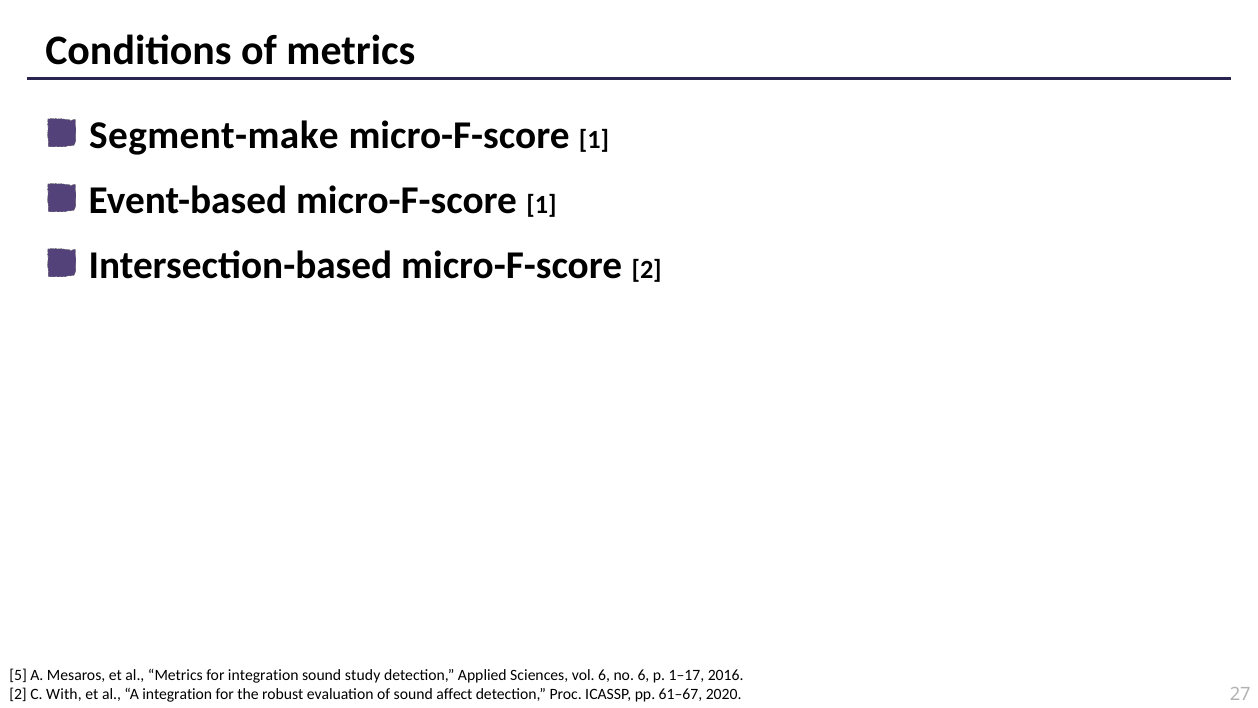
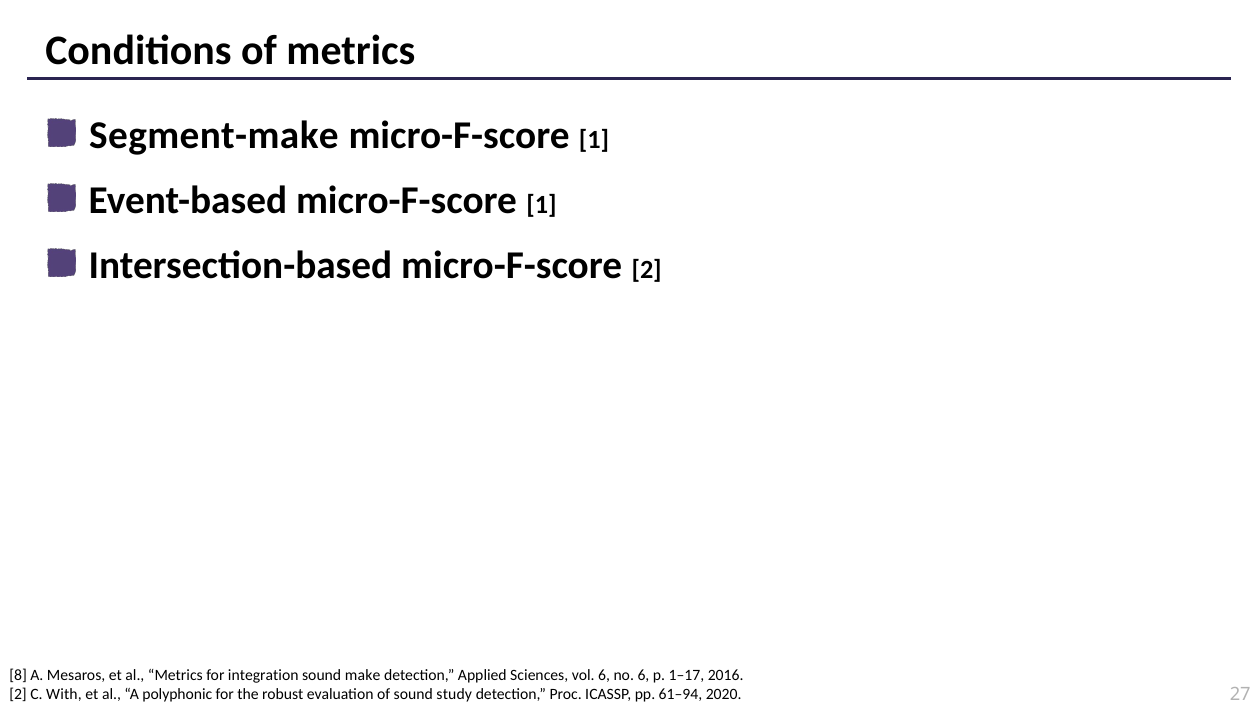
5: 5 -> 8
study: study -> make
A integration: integration -> polyphonic
affect: affect -> study
61–67: 61–67 -> 61–94
